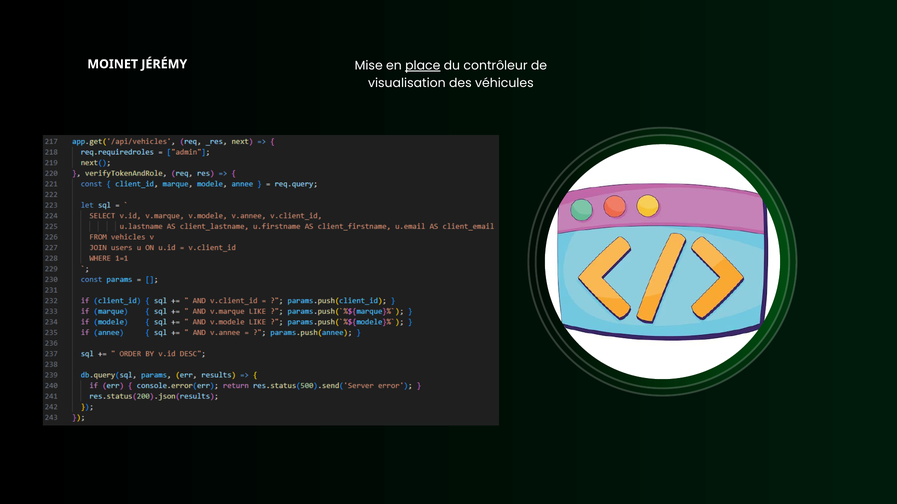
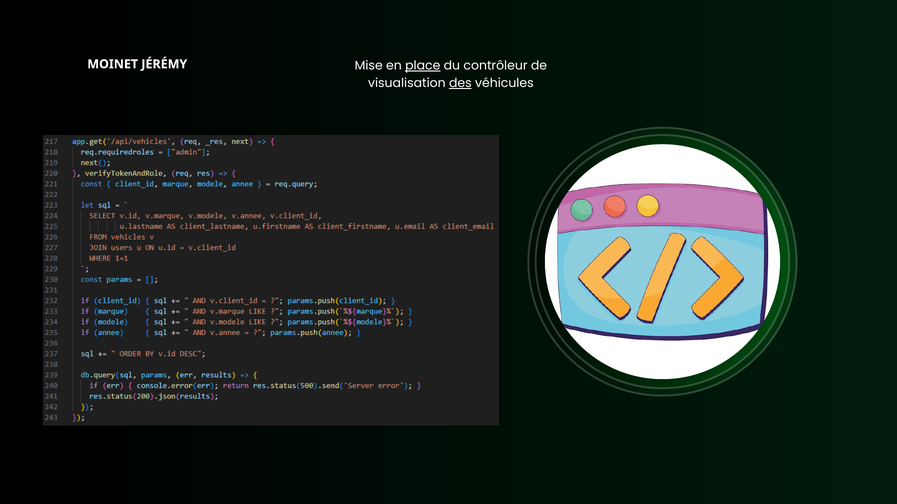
des underline: none -> present
